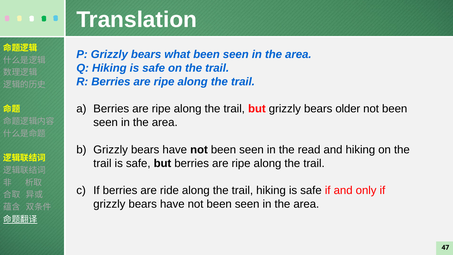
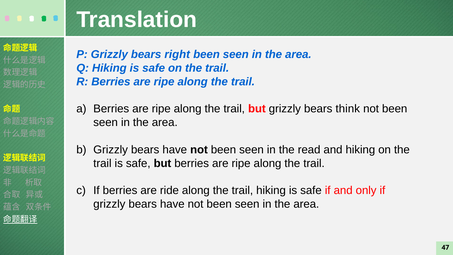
what: what -> right
older: older -> think
